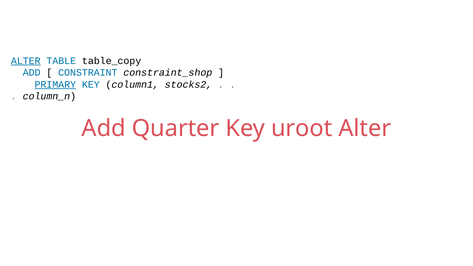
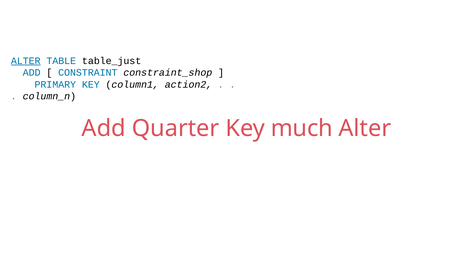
table_copy: table_copy -> table_just
PRIMARY underline: present -> none
stocks2: stocks2 -> action2
uroot: uroot -> much
